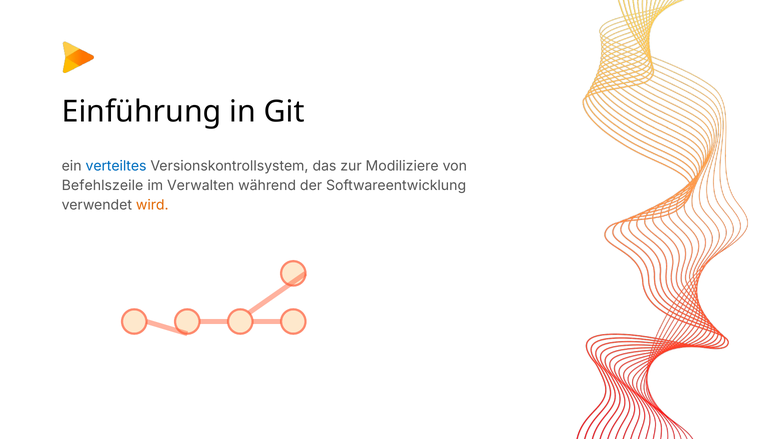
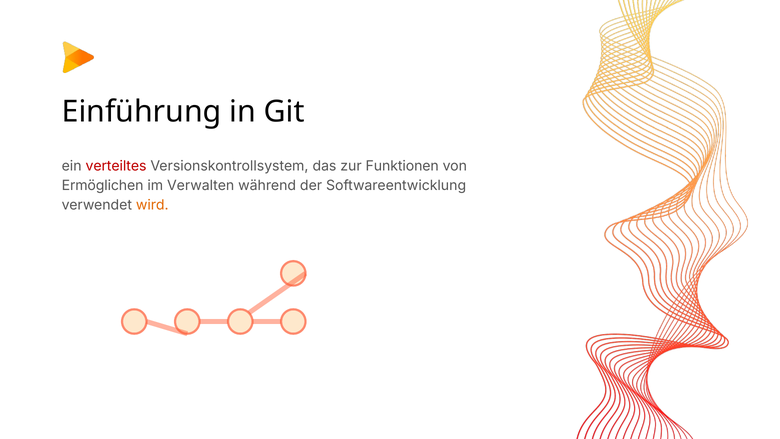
verteiltes colour: blue -> red
Modiliziere: Modiliziere -> Funktionen
Befehlszeile: Befehlszeile -> Ermöglichen
